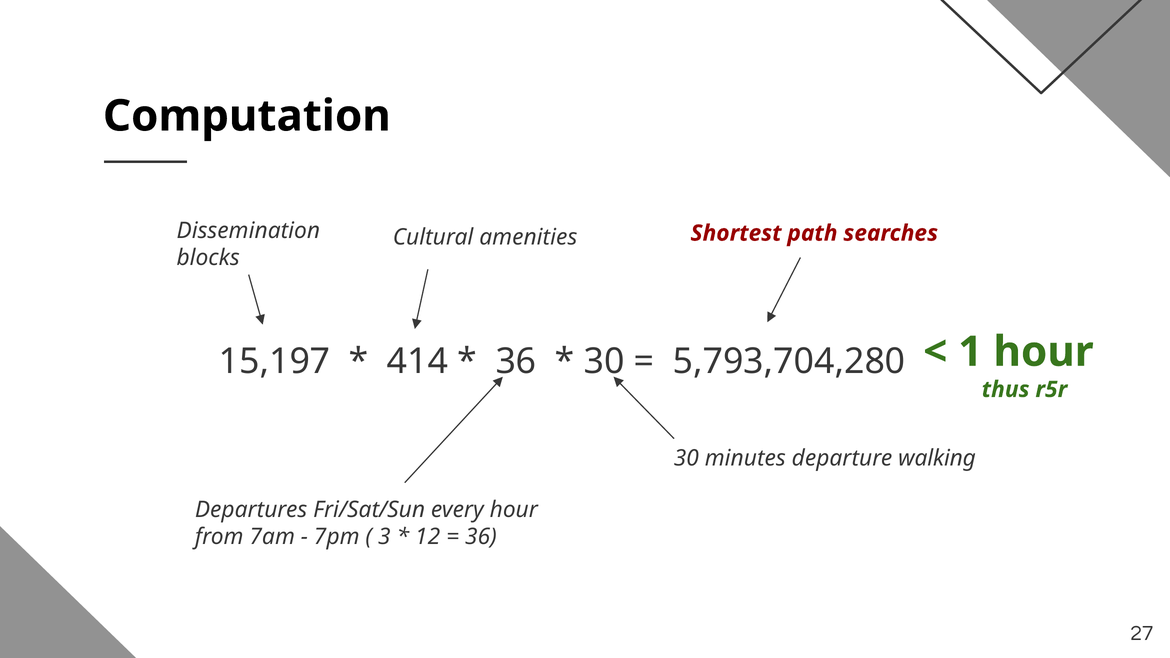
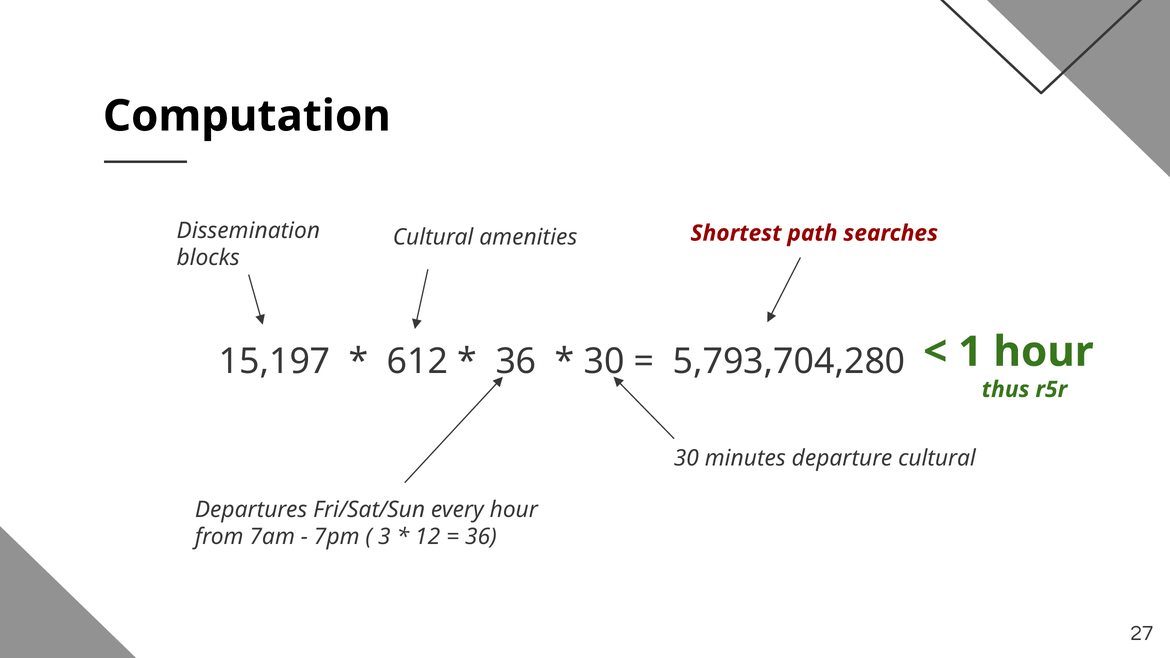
414: 414 -> 612
departure walking: walking -> cultural
